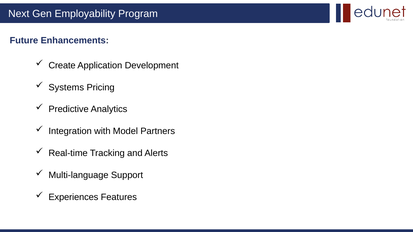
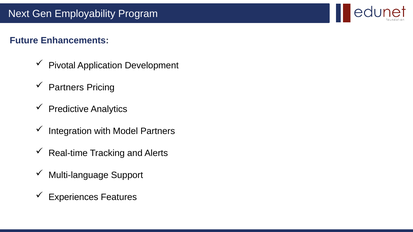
Create: Create -> Pivotal
Systems at (66, 87): Systems -> Partners
